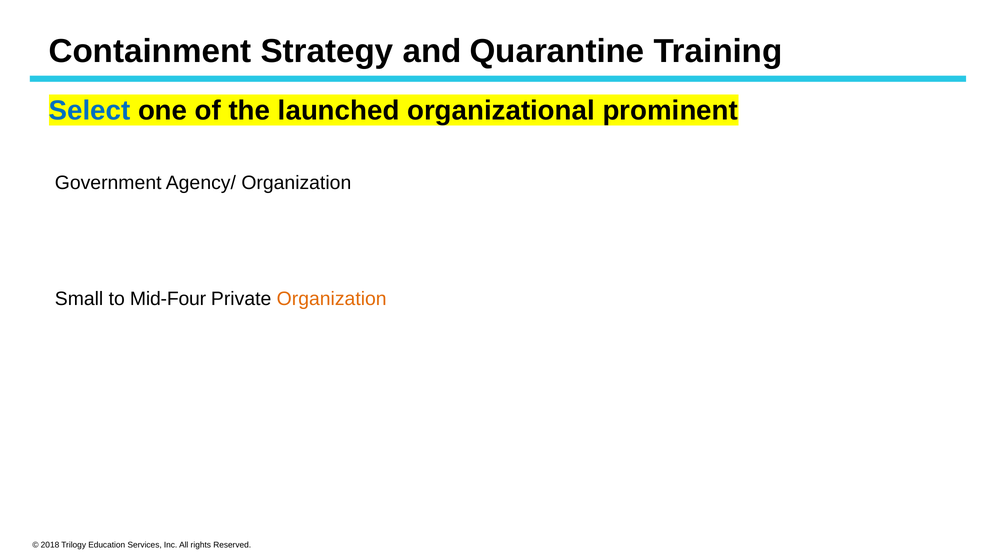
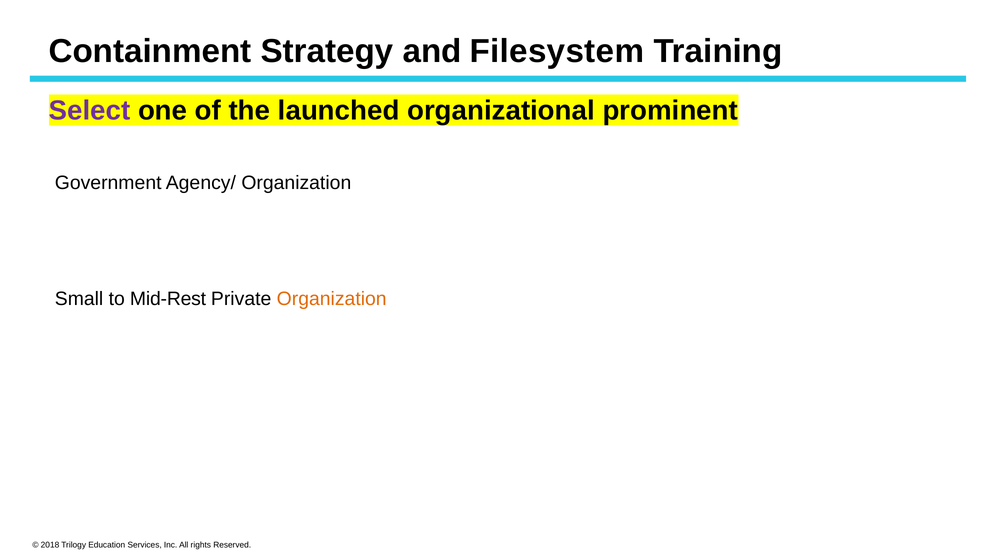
Quarantine: Quarantine -> Filesystem
Select colour: blue -> purple
Mid-Four: Mid-Four -> Mid-Rest
